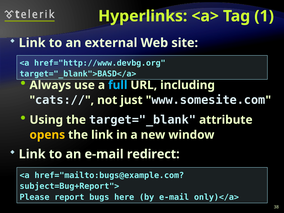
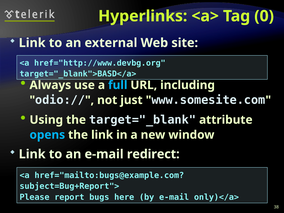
1: 1 -> 0
cats://: cats:// -> odio://
opens colour: yellow -> light blue
